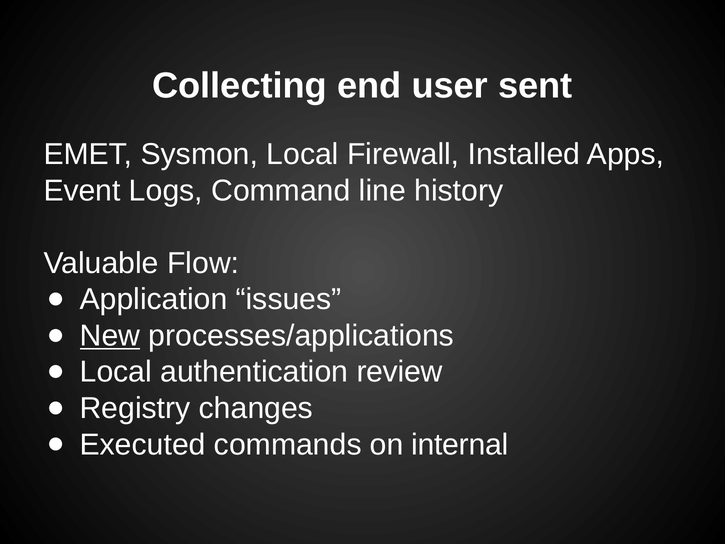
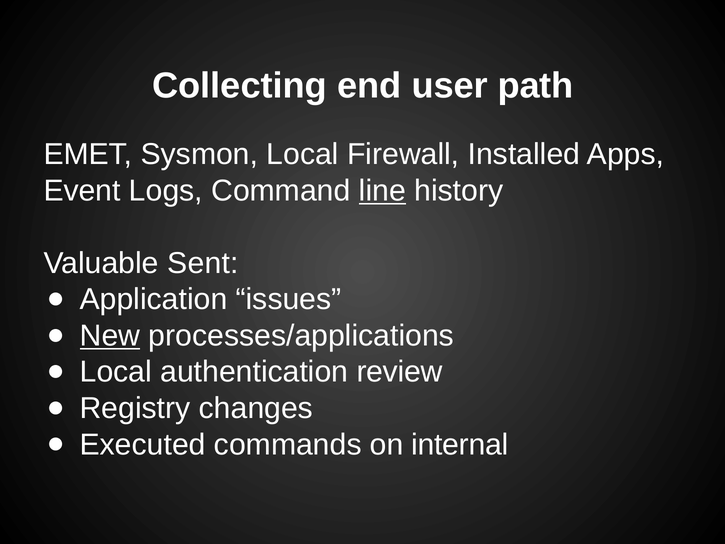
sent: sent -> path
line underline: none -> present
Flow: Flow -> Sent
